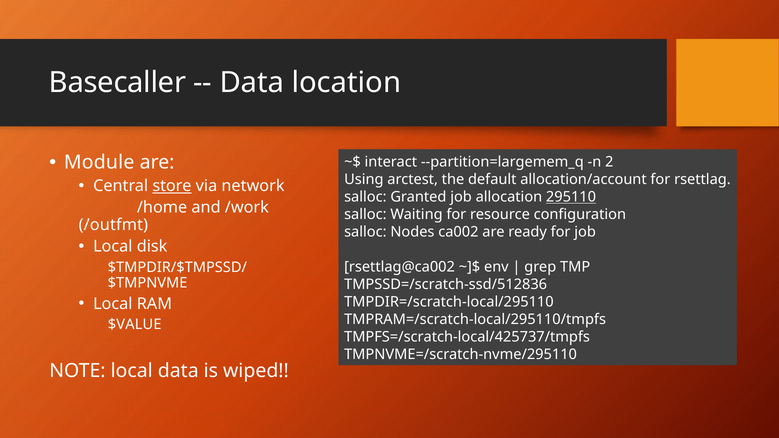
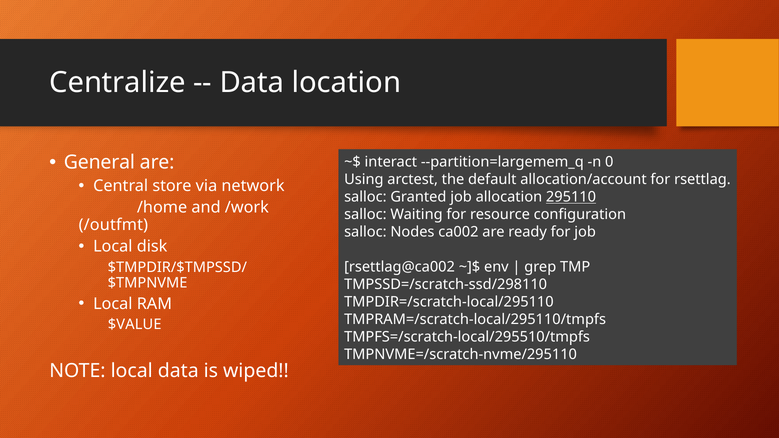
Basecaller: Basecaller -> Centralize
Module: Module -> General
2: 2 -> 0
store underline: present -> none
TMPSSD=/scratch-ssd/512836: TMPSSD=/scratch-ssd/512836 -> TMPSSD=/scratch-ssd/298110
TMPFS=/scratch-local/425737/tmpfs: TMPFS=/scratch-local/425737/tmpfs -> TMPFS=/scratch-local/295510/tmpfs
